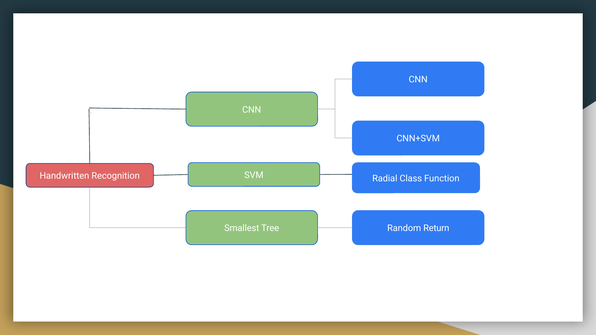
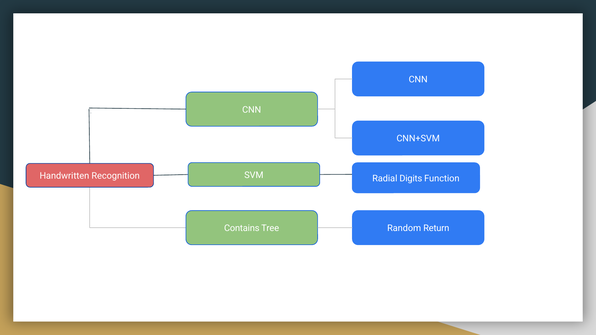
Class: Class -> Digits
Smallest: Smallest -> Contains
